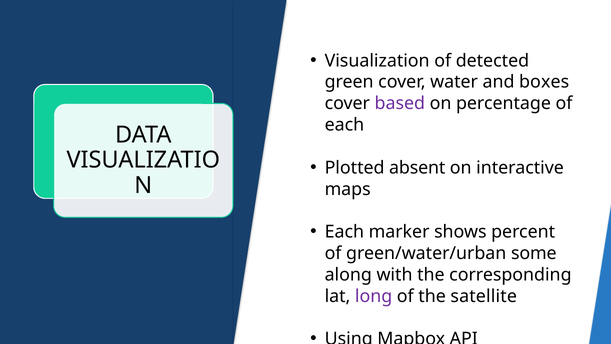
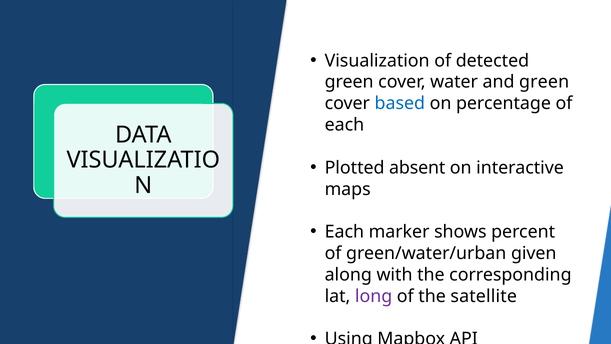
and boxes: boxes -> green
based colour: purple -> blue
some: some -> given
